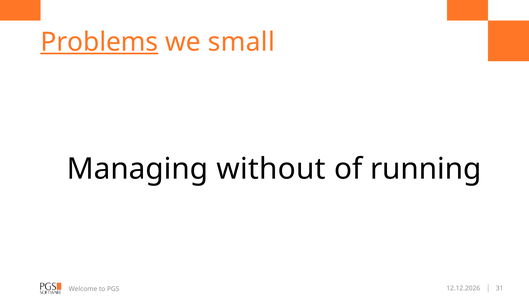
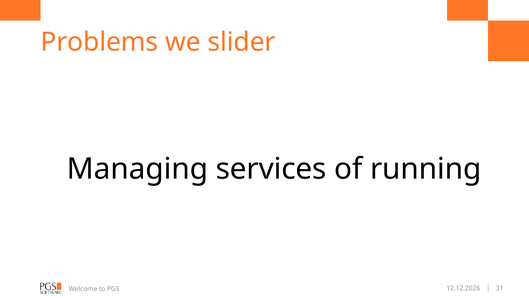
Problems underline: present -> none
small: small -> slider
without: without -> services
